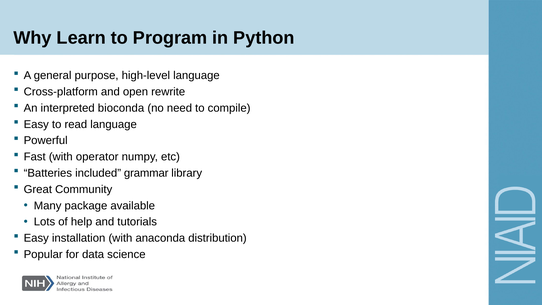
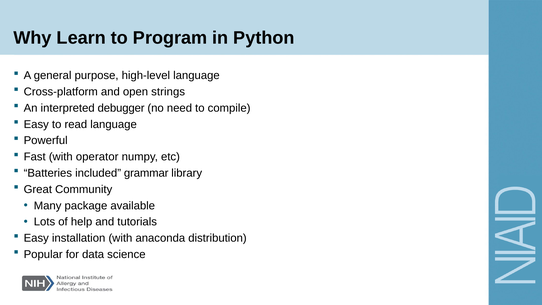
rewrite: rewrite -> strings
bioconda: bioconda -> debugger
